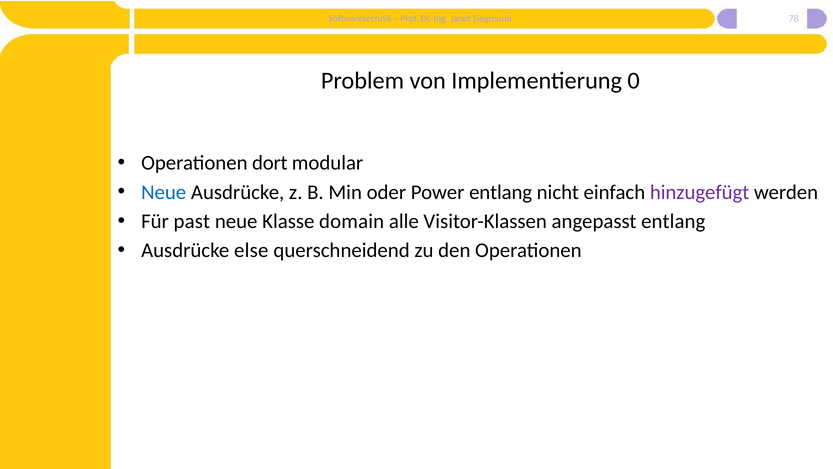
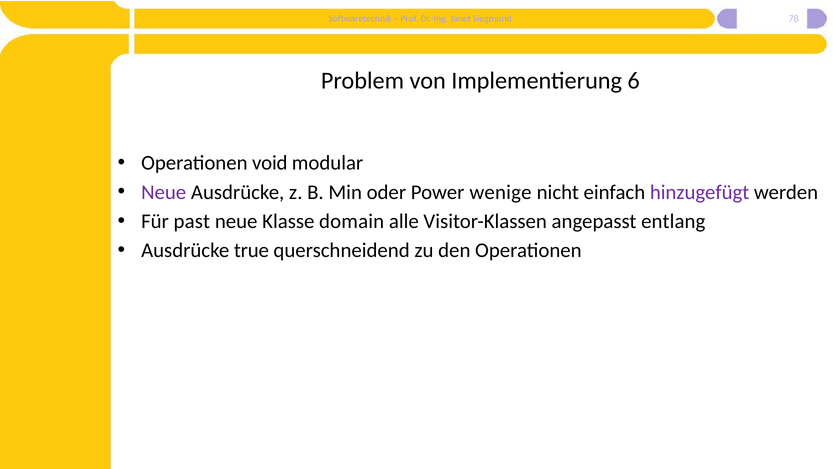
0: 0 -> 6
dort: dort -> void
Neue at (164, 192) colour: blue -> purple
Power entlang: entlang -> wenige
else: else -> true
